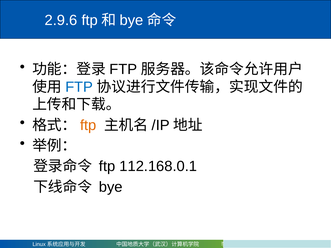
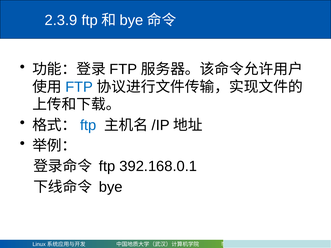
2.9.6: 2.9.6 -> 2.3.9
ftp at (88, 125) colour: orange -> blue
112.168.0.1: 112.168.0.1 -> 392.168.0.1
